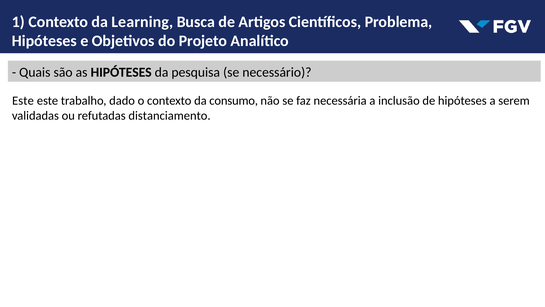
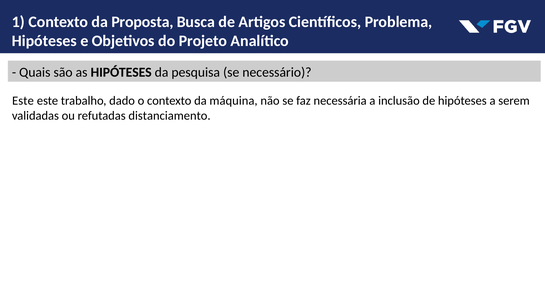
Learning: Learning -> Proposta
consumo: consumo -> máquina
